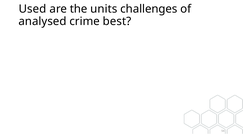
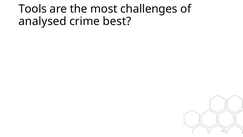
Used: Used -> Tools
units: units -> most
